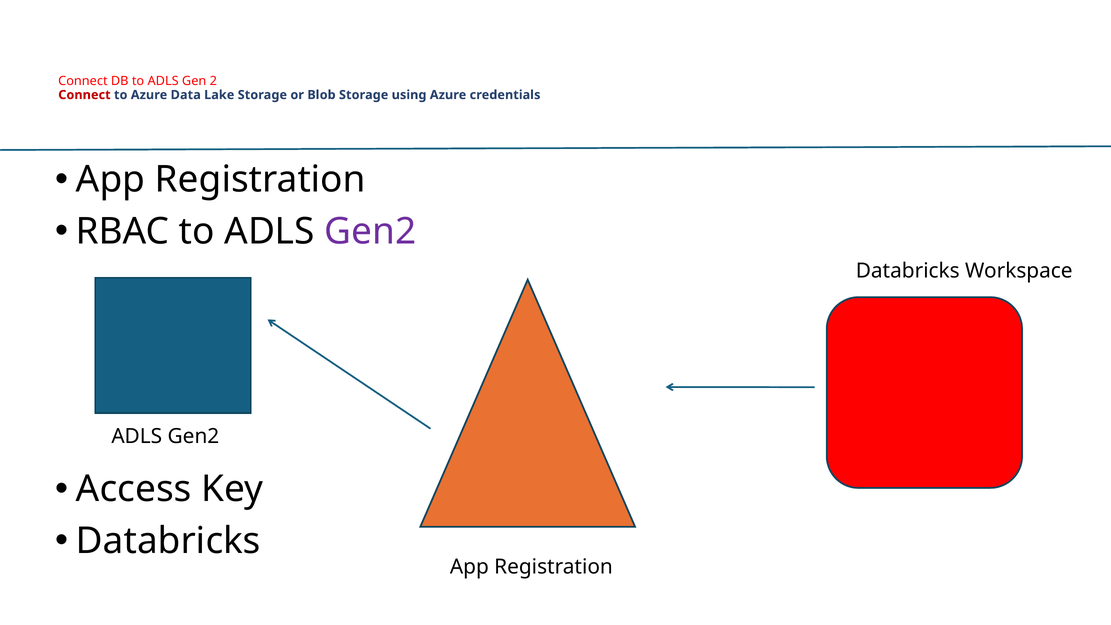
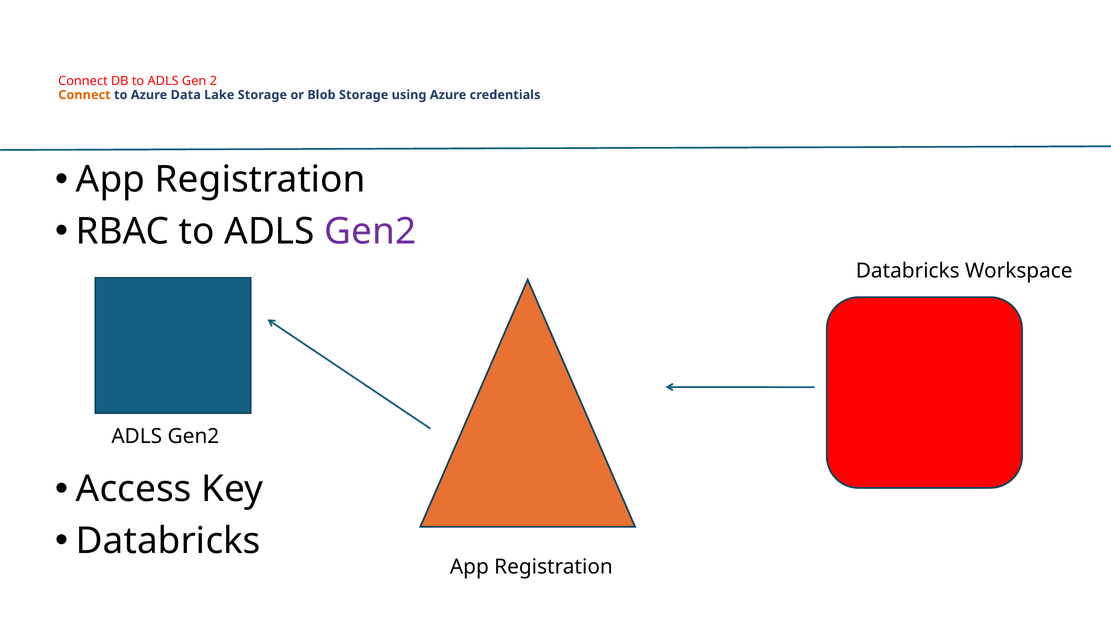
Connect at (84, 95) colour: red -> orange
